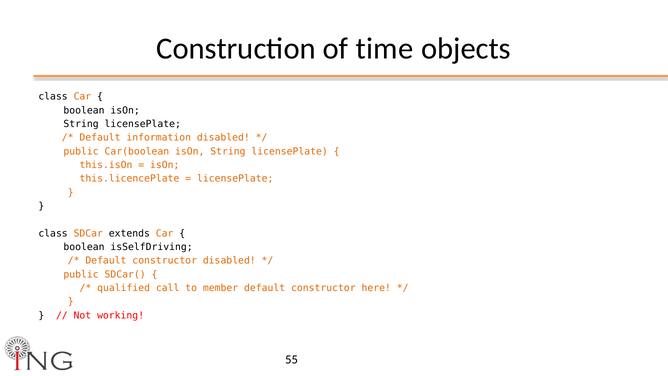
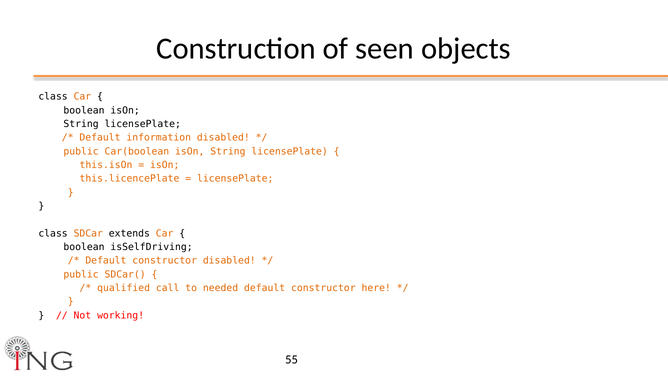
time: time -> seen
member: member -> needed
